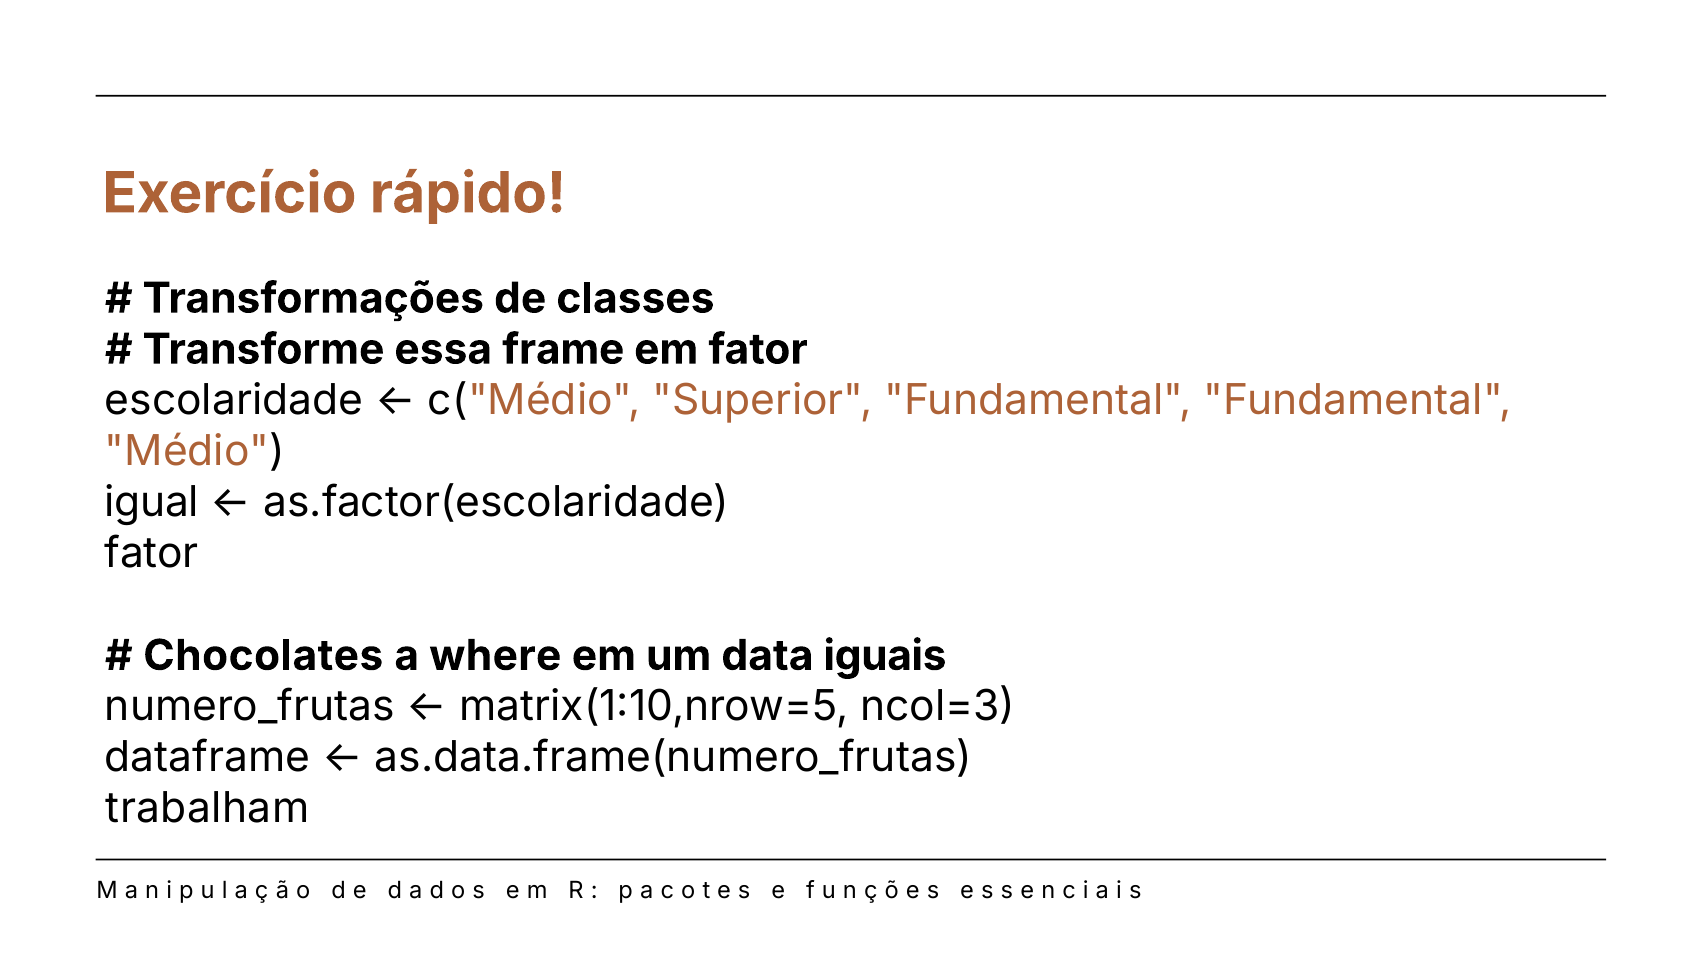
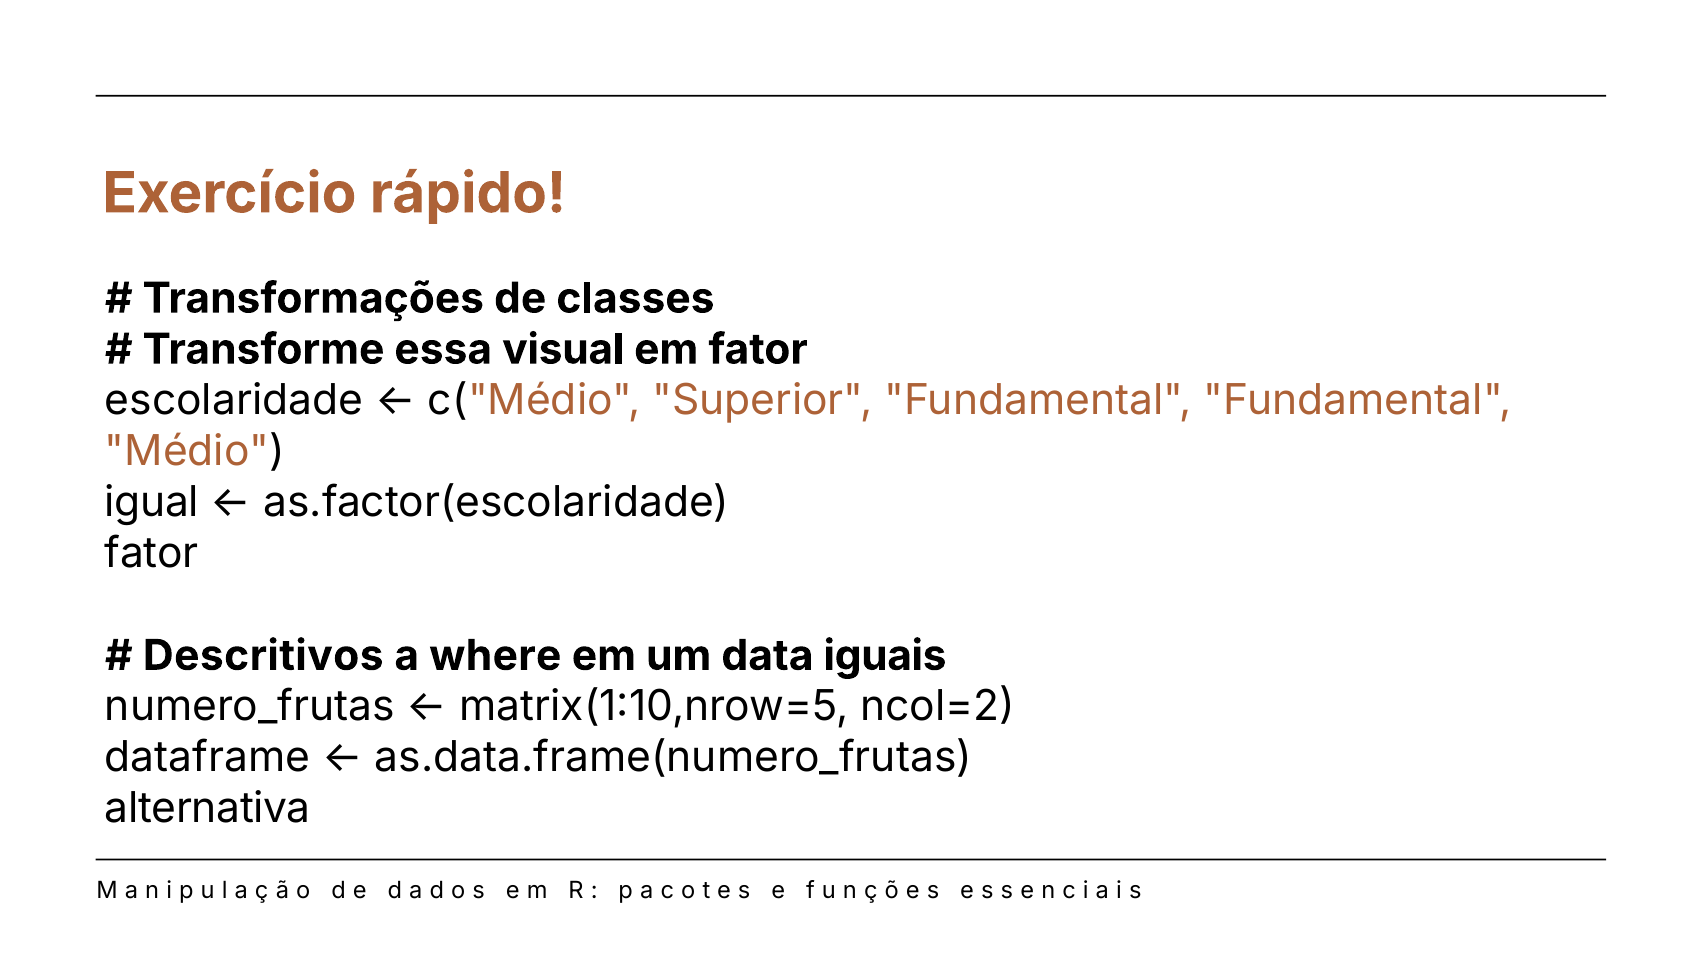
frame: frame -> visual
Chocolates: Chocolates -> Descritivos
ncol=3: ncol=3 -> ncol=2
trabalham: trabalham -> alternativa
